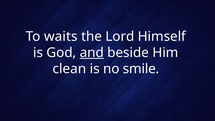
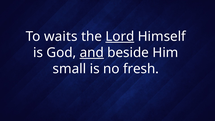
Lord underline: none -> present
clean: clean -> small
smile: smile -> fresh
